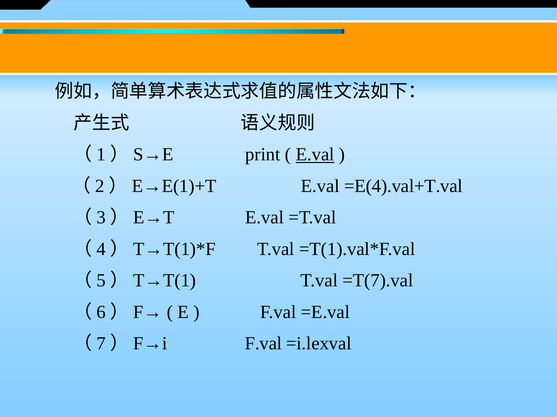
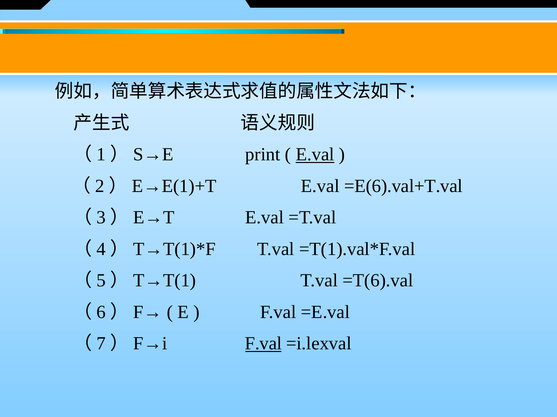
=E(4).val+T.val: =E(4).val+T.val -> =E(6).val+T.val
=T(7).val: =T(7).val -> =T(6).val
F.val at (263, 344) underline: none -> present
